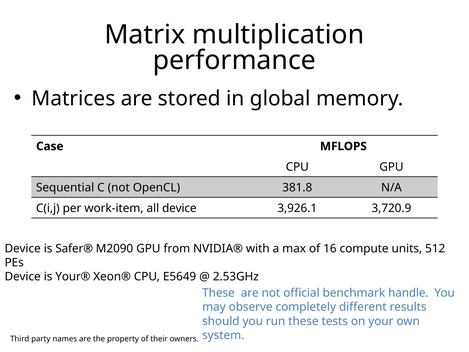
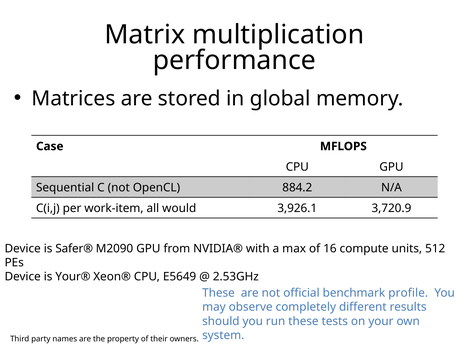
381.8: 381.8 -> 884.2
all device: device -> would
handle: handle -> profile
